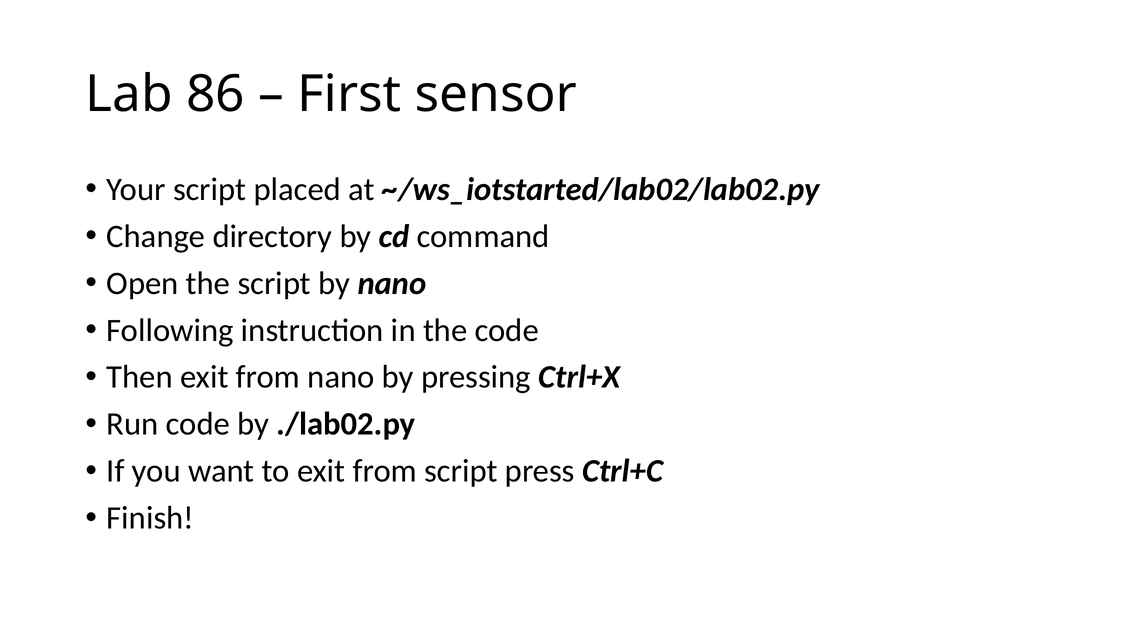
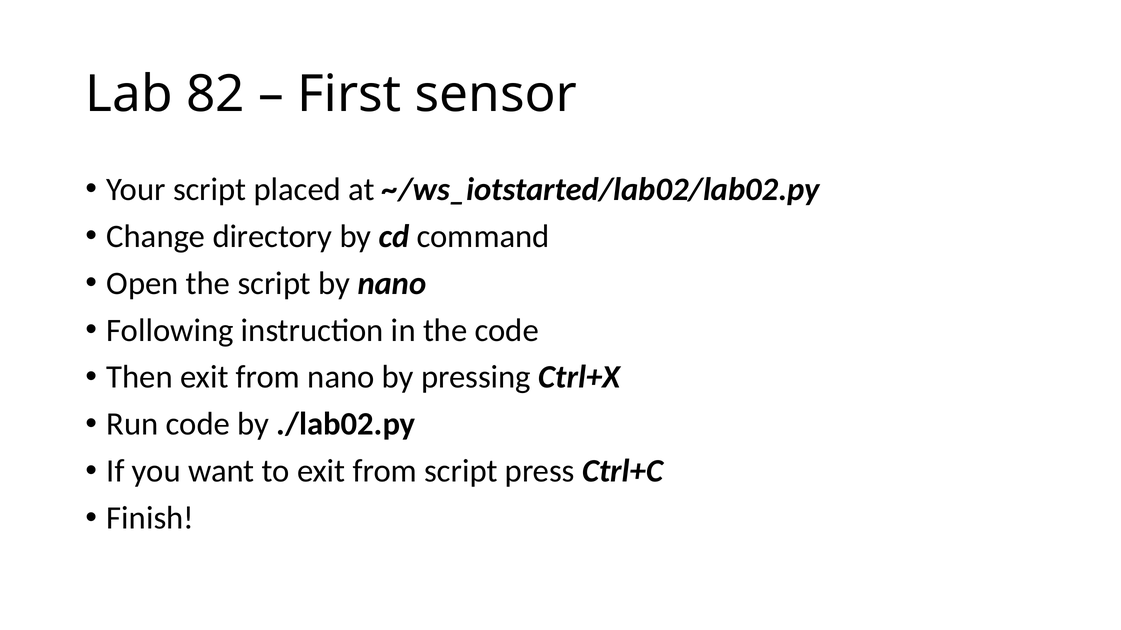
86: 86 -> 82
